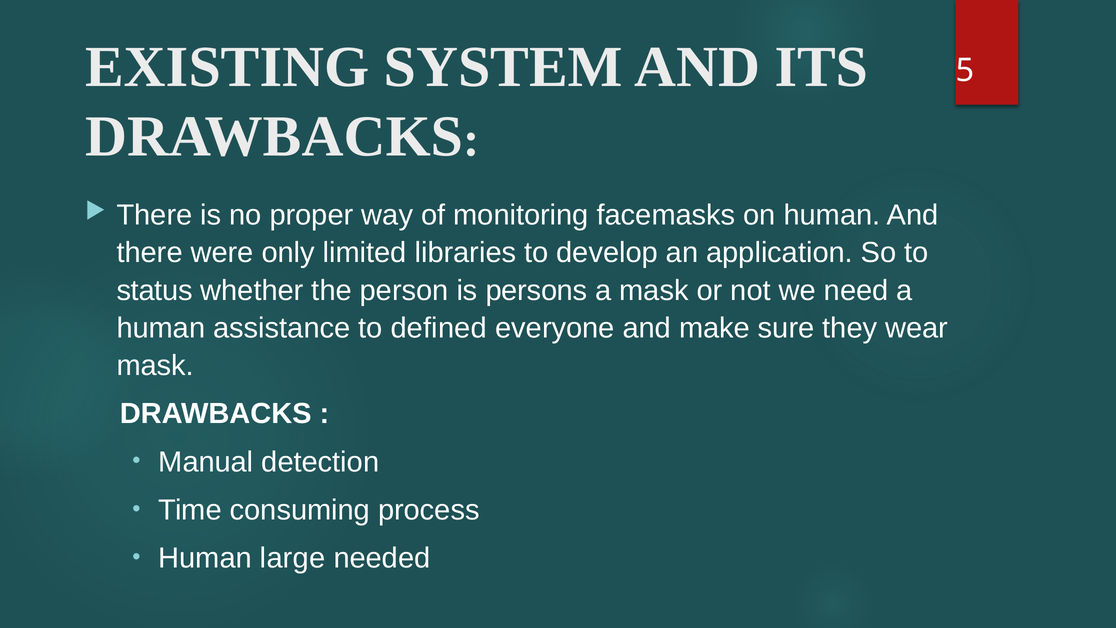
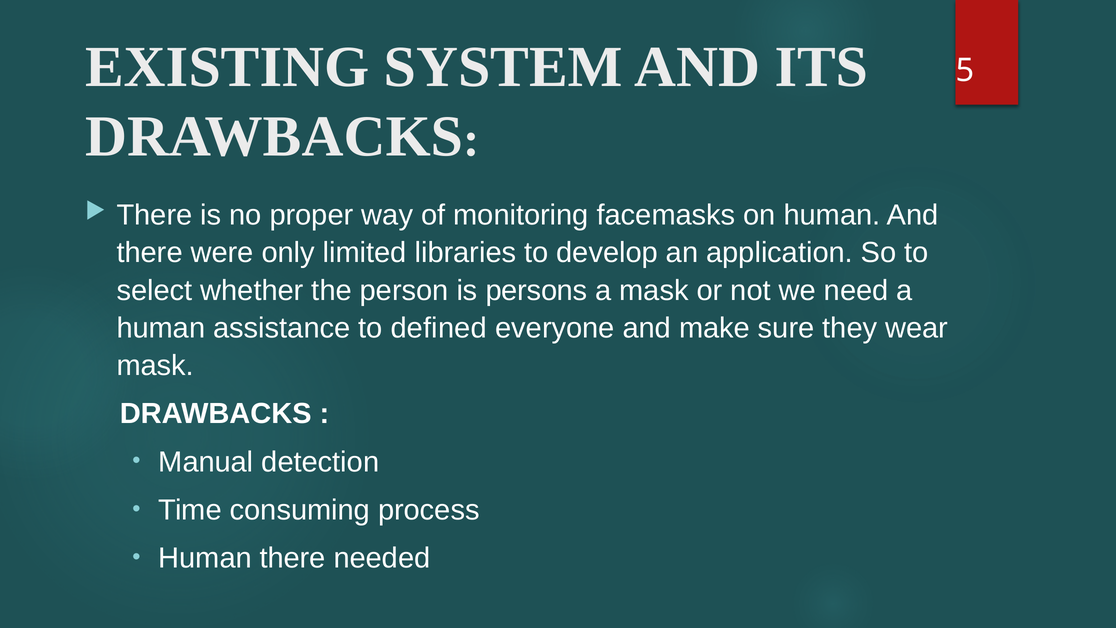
status: status -> select
Human large: large -> there
